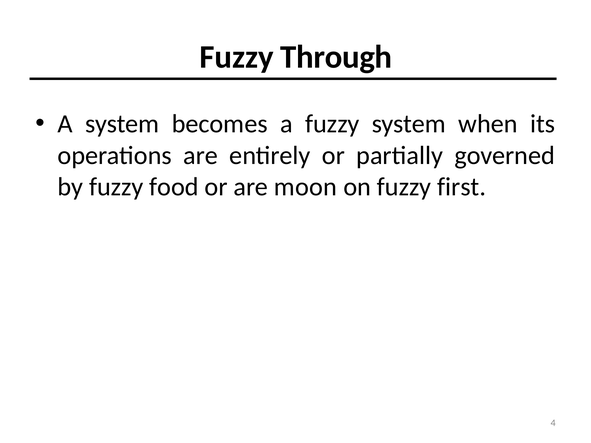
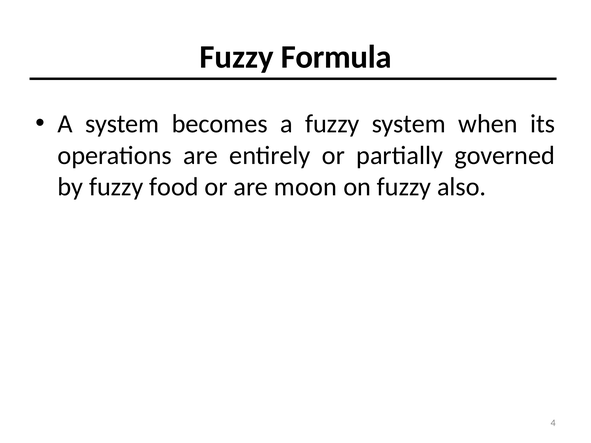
Through: Through -> Formula
first: first -> also
